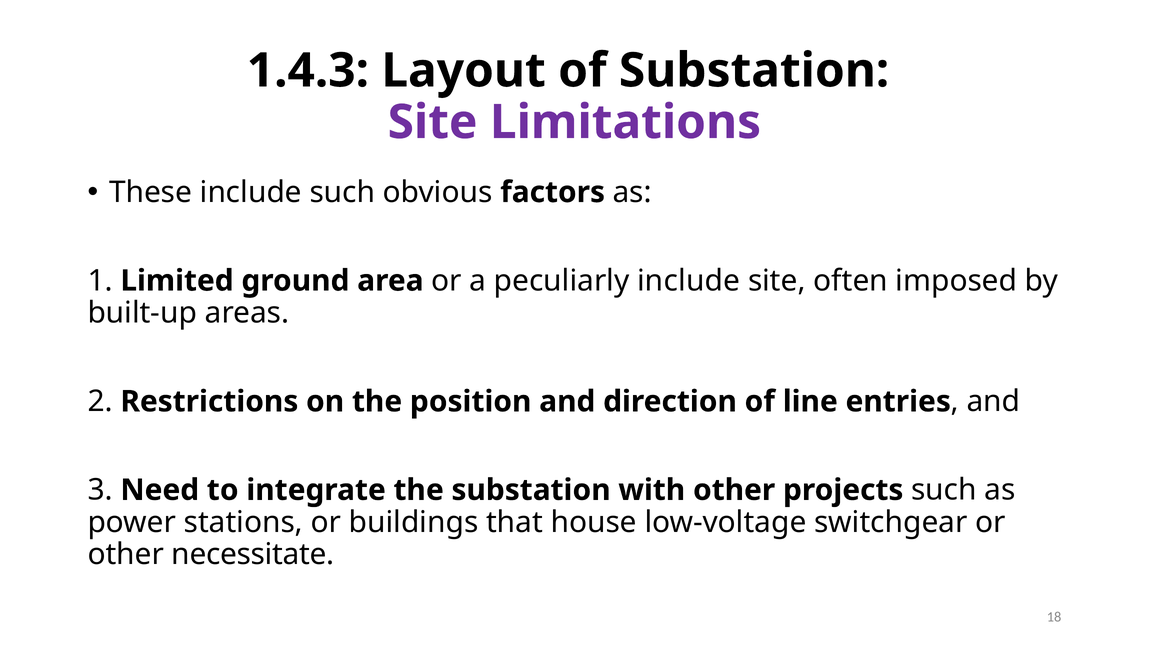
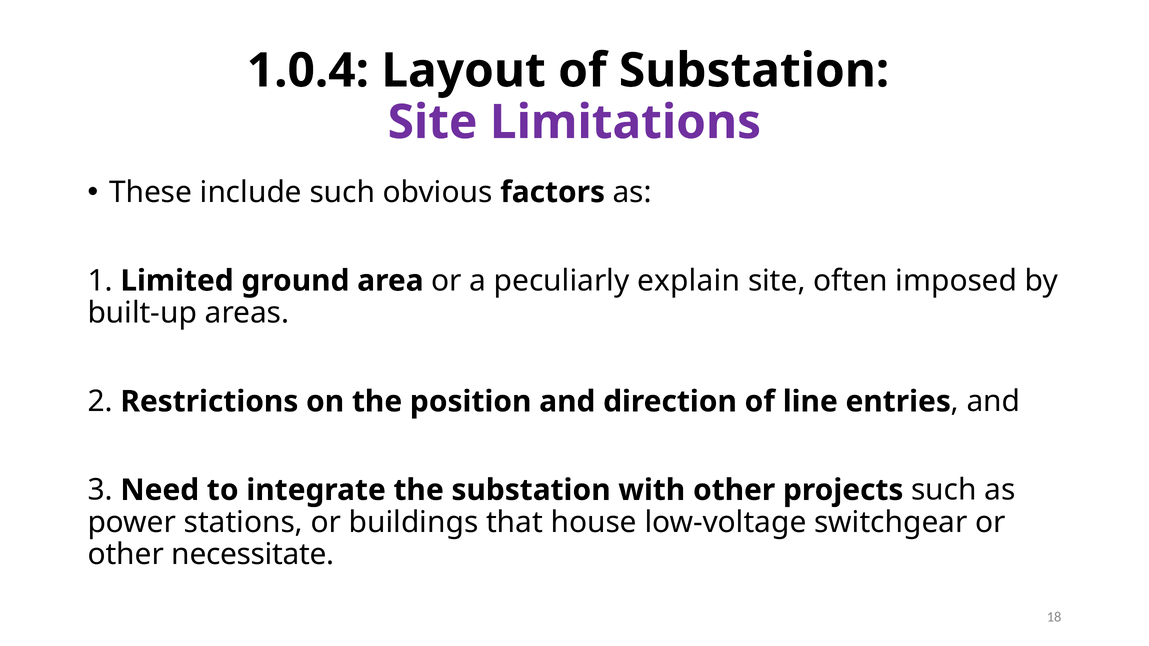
1.4.3: 1.4.3 -> 1.0.4
peculiarly include: include -> explain
